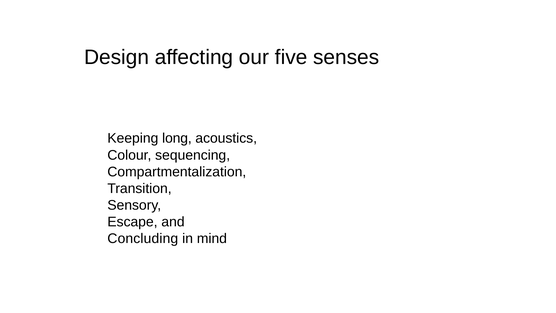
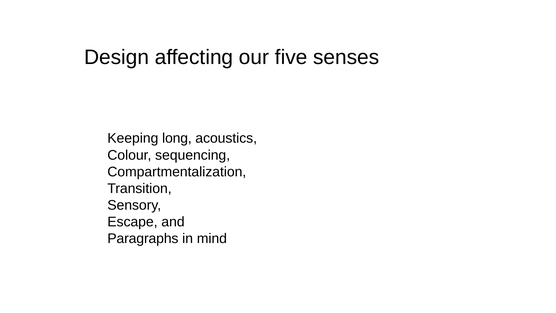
Concluding: Concluding -> Paragraphs
